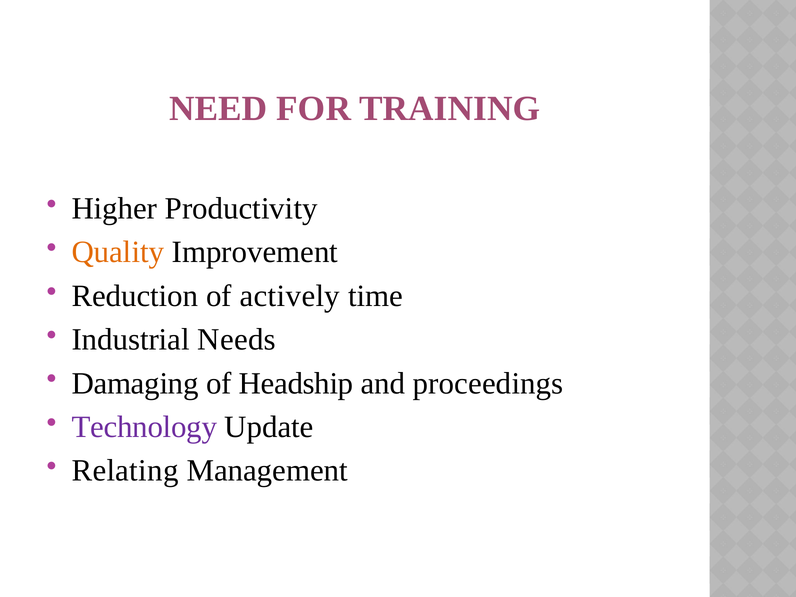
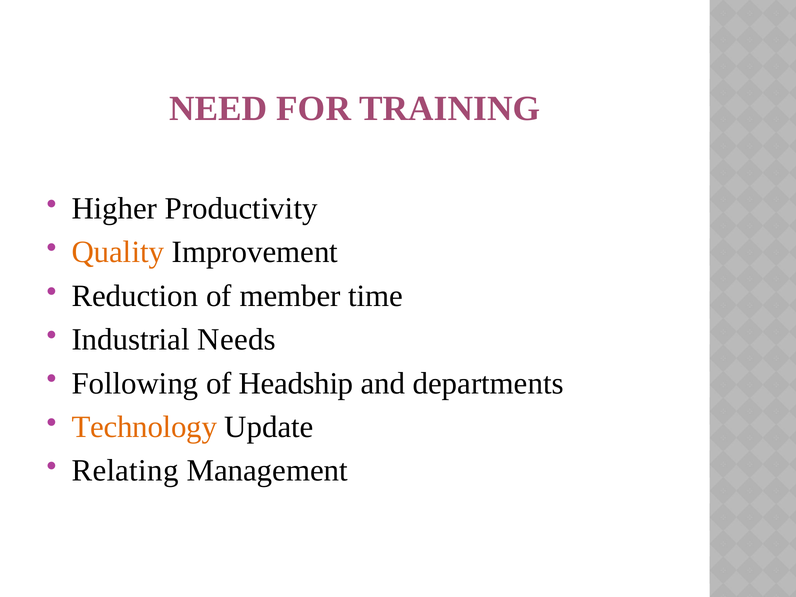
actively: actively -> member
Damaging: Damaging -> Following
proceedings: proceedings -> departments
Technology colour: purple -> orange
